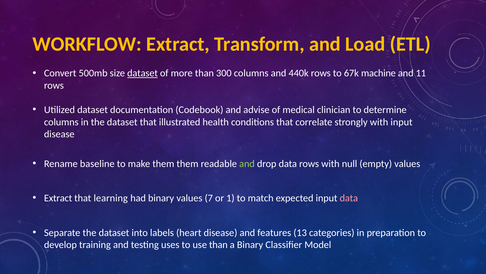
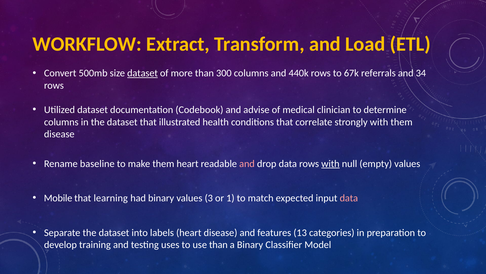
machine: machine -> referrals
11: 11 -> 34
with input: input -> them
them them: them -> heart
and at (247, 163) colour: light green -> pink
with at (330, 163) underline: none -> present
Extract at (58, 198): Extract -> Mobile
7: 7 -> 3
